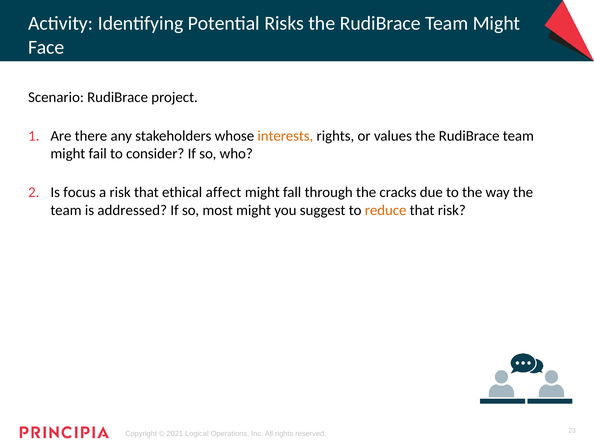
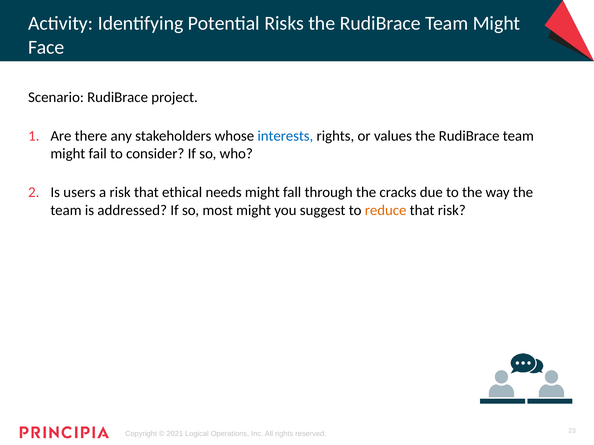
interests colour: orange -> blue
focus: focus -> users
affect: affect -> needs
